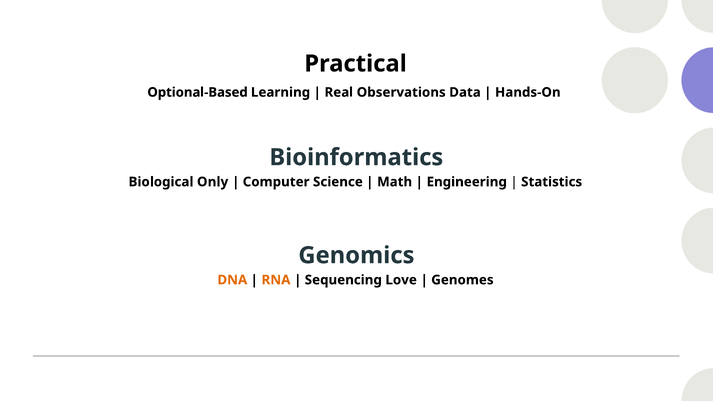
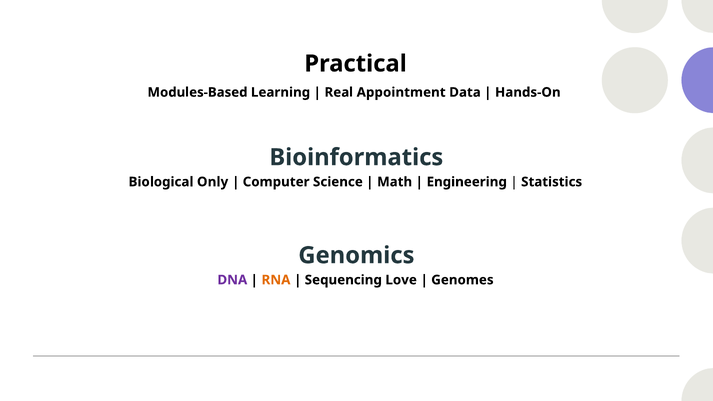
Optional-Based: Optional-Based -> Modules-Based
Observations: Observations -> Appointment
DNA colour: orange -> purple
